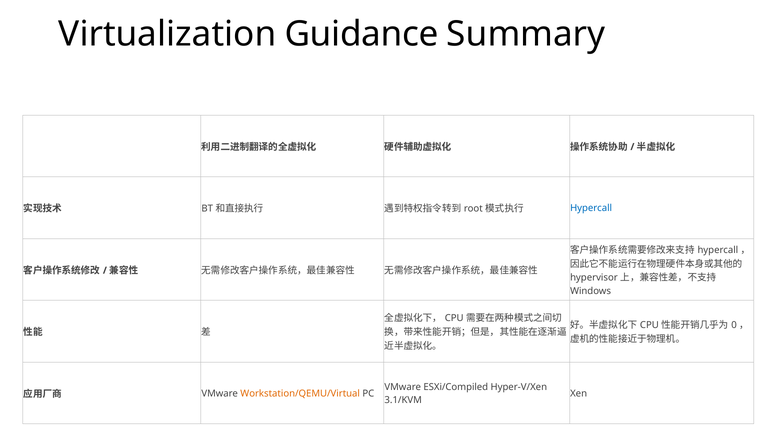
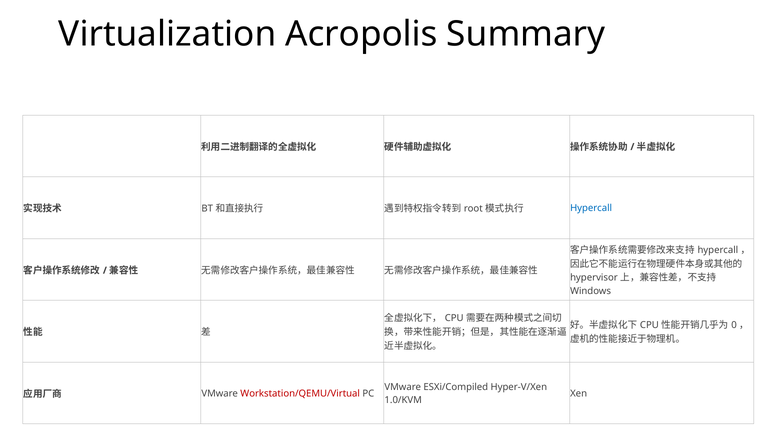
Guidance: Guidance -> Acropolis
Workstation/QEMU/Virtual colour: orange -> red
3.1/KVM: 3.1/KVM -> 1.0/KVM
